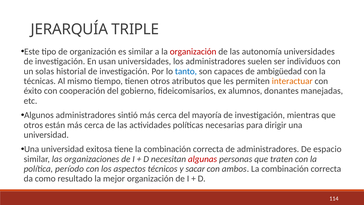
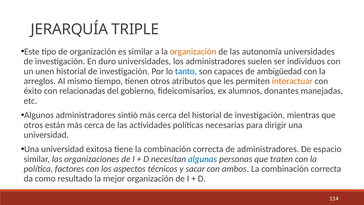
organización at (193, 52) colour: red -> orange
usan: usan -> duro
solas: solas -> unen
técnicas: técnicas -> arreglos
cooperación: cooperación -> relacionadas
del mayoría: mayoría -> historial
algunas colour: red -> blue
período: período -> factores
